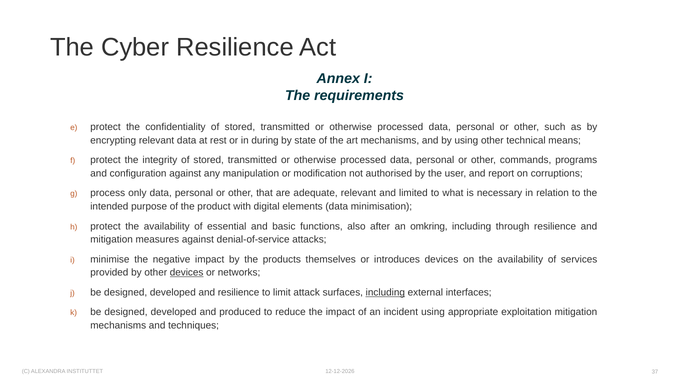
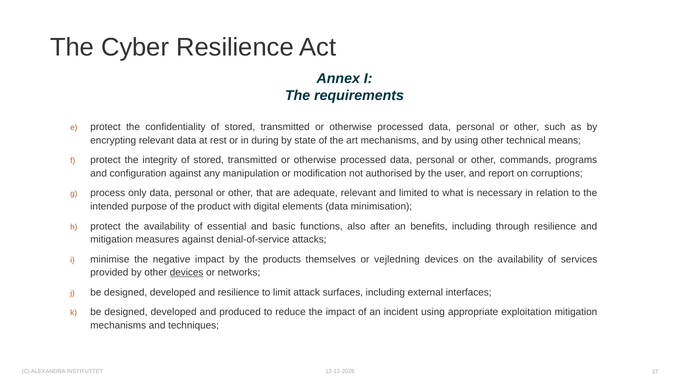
omkring: omkring -> benefits
introduces: introduces -> vejledning
including at (385, 293) underline: present -> none
